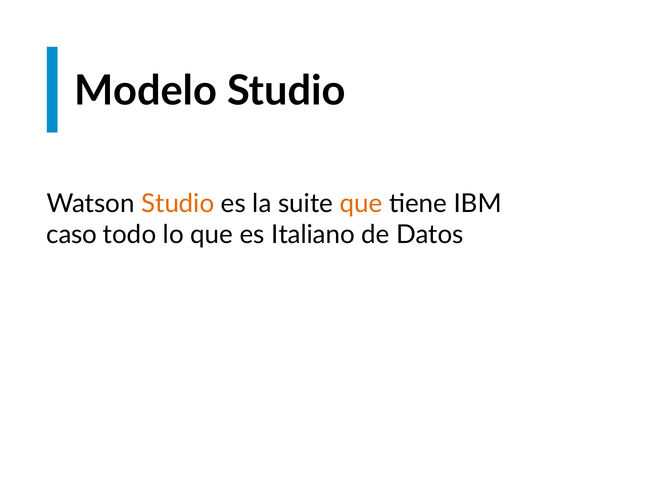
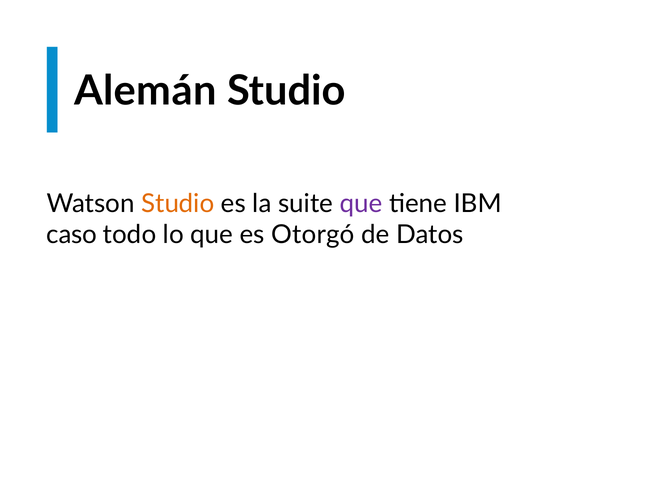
Modelo: Modelo -> Alemán
que at (361, 204) colour: orange -> purple
Italiano: Italiano -> Otorgó
